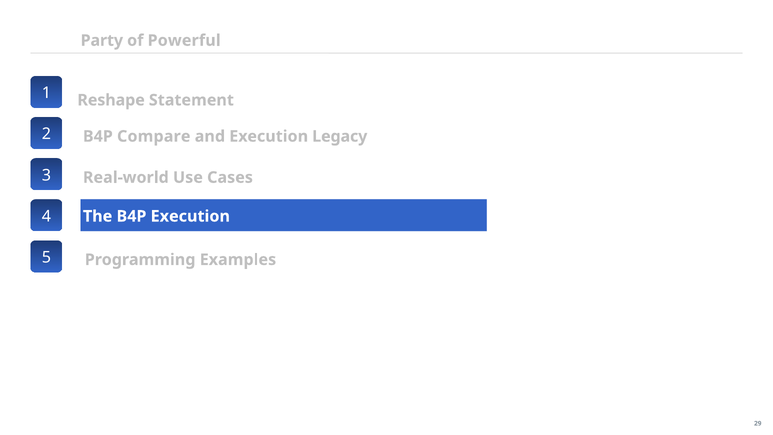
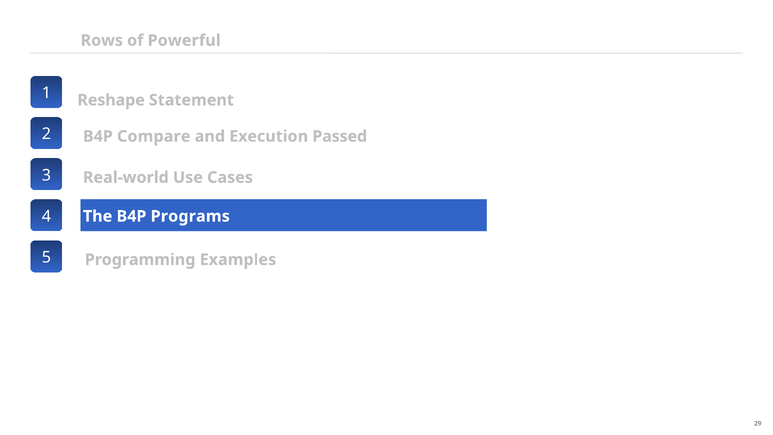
Party: Party -> Rows
Legacy: Legacy -> Passed
B4P Execution: Execution -> Programs
